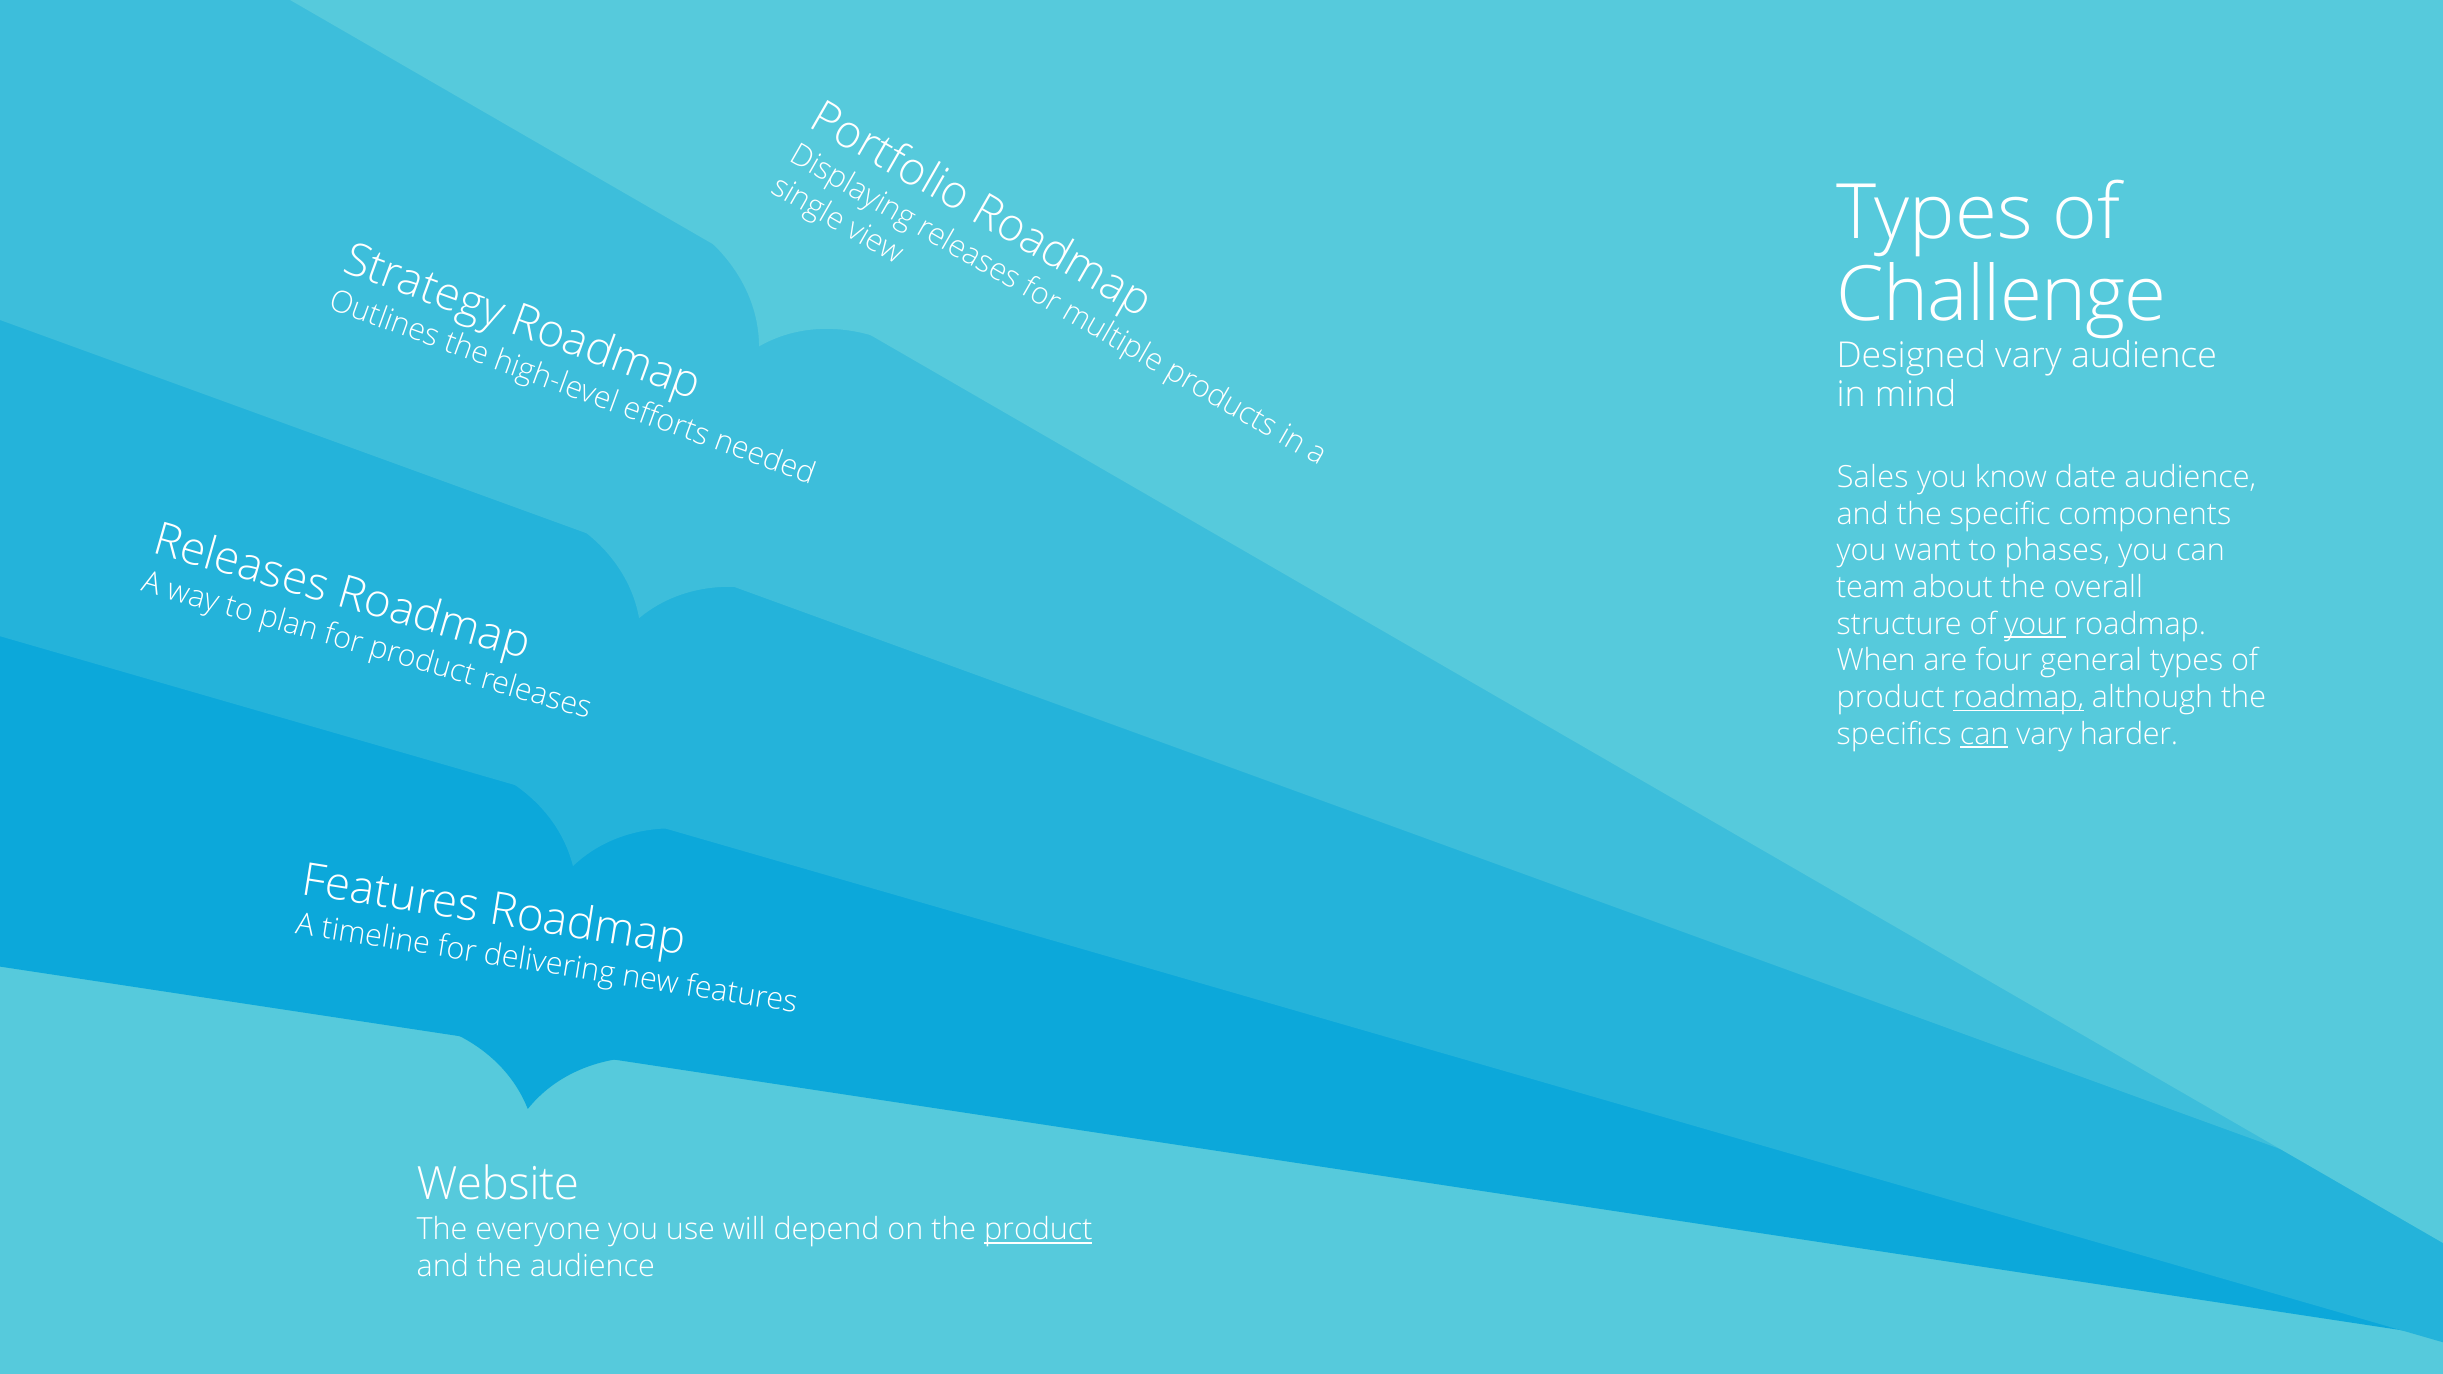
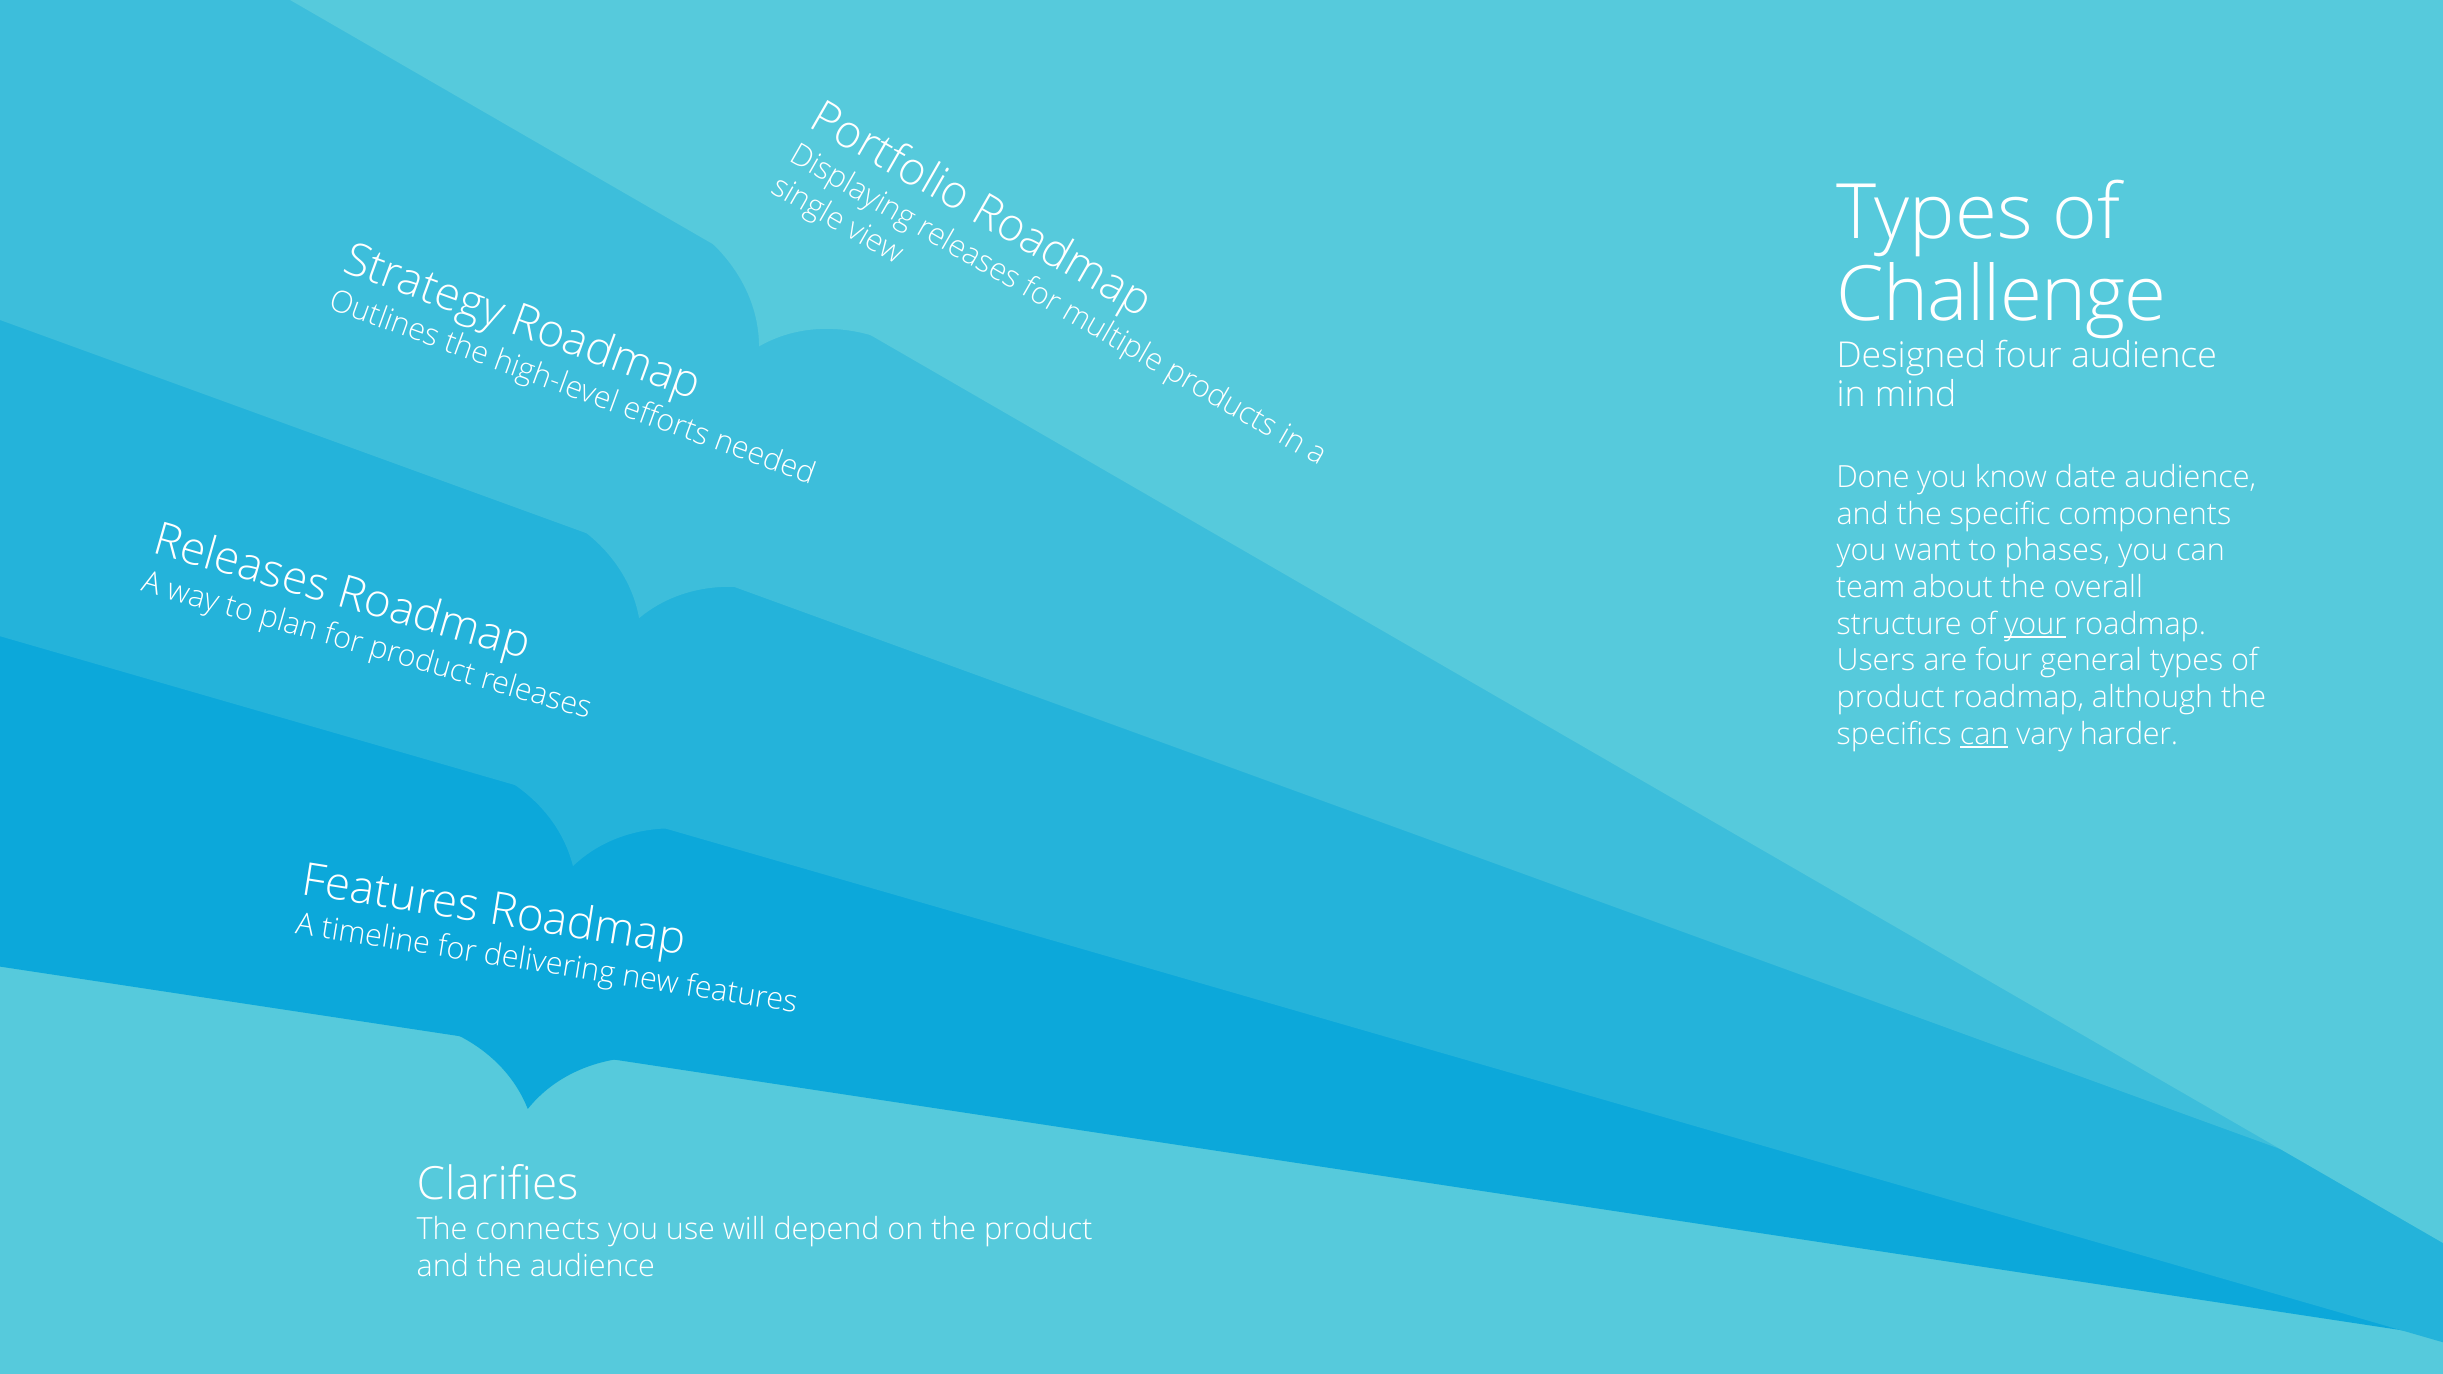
Designed vary: vary -> four
Sales: Sales -> Done
When: When -> Users
roadmap at (2018, 697) underline: present -> none
Website: Website -> Clarifies
everyone: everyone -> connects
product at (1038, 1230) underline: present -> none
